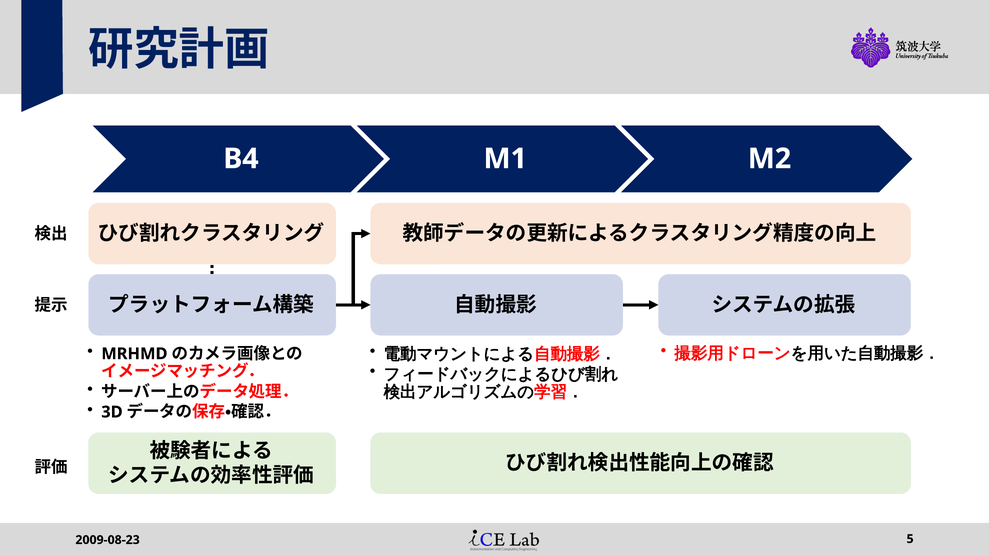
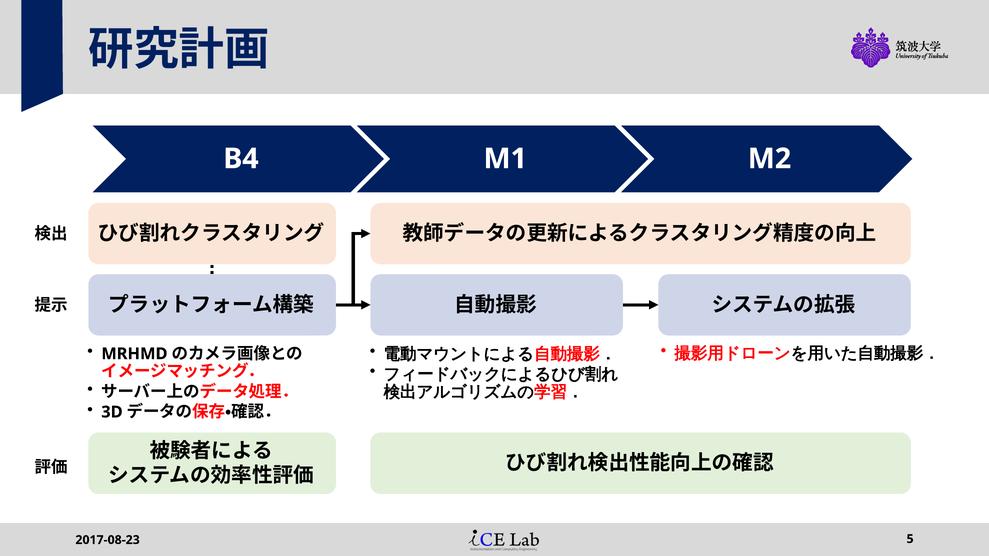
2009-08-23: 2009-08-23 -> 2017-08-23
